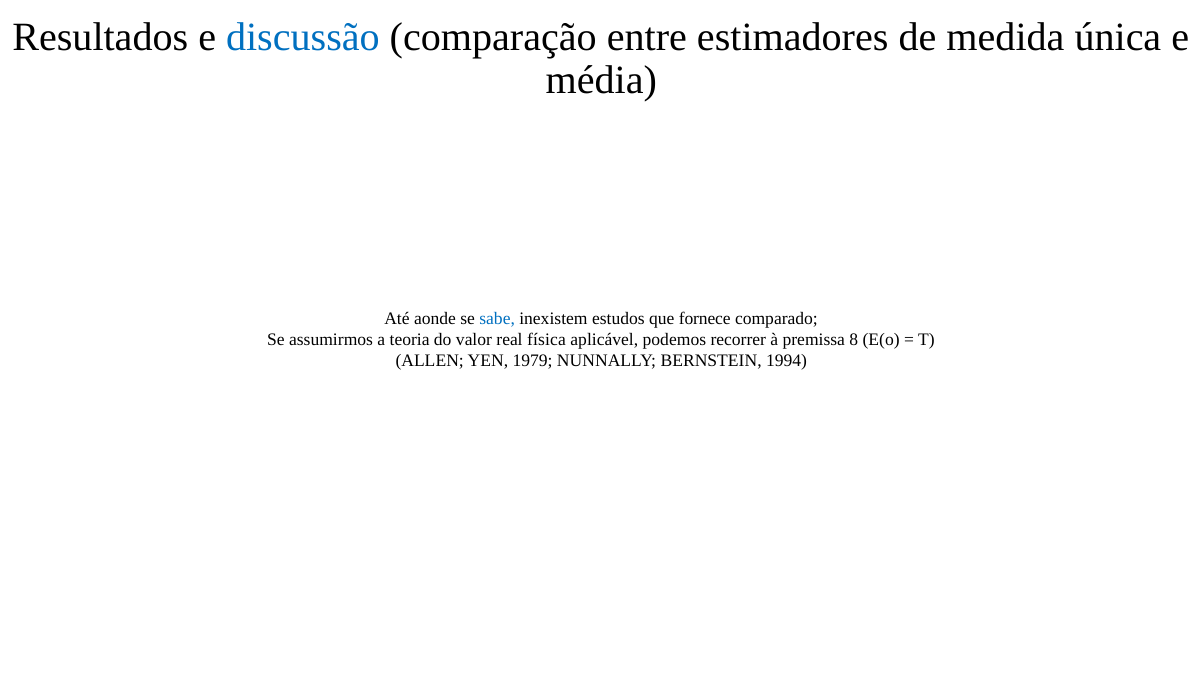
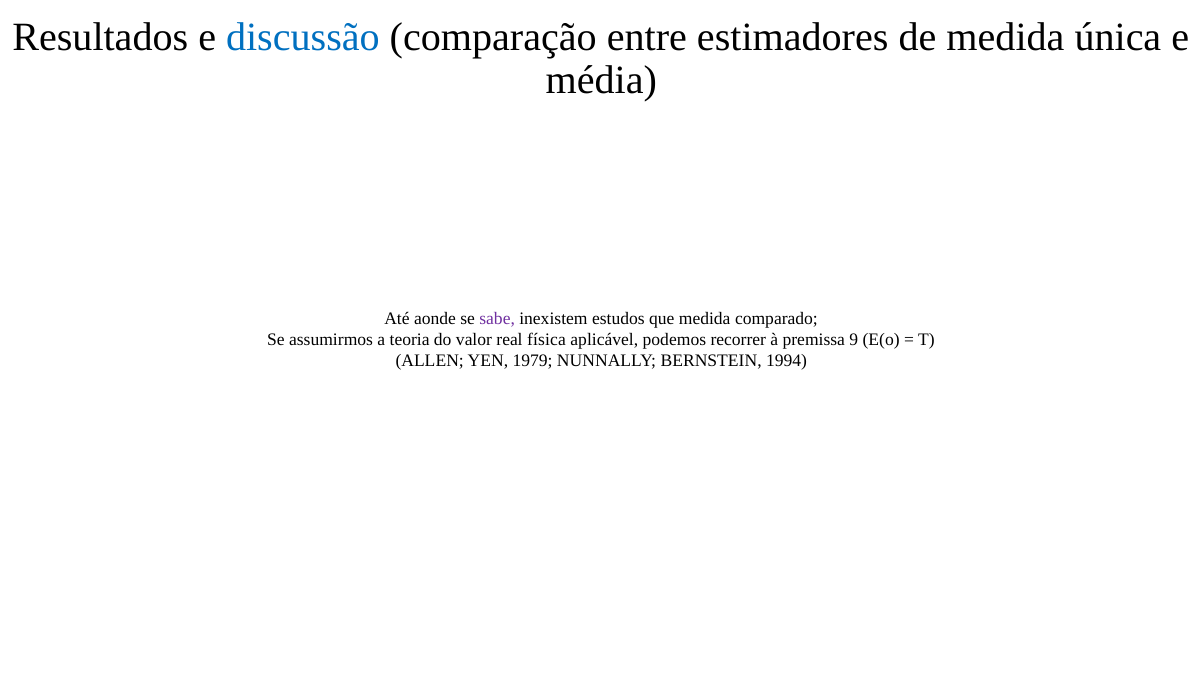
sabe colour: blue -> purple
que fornece: fornece -> medida
8: 8 -> 9
